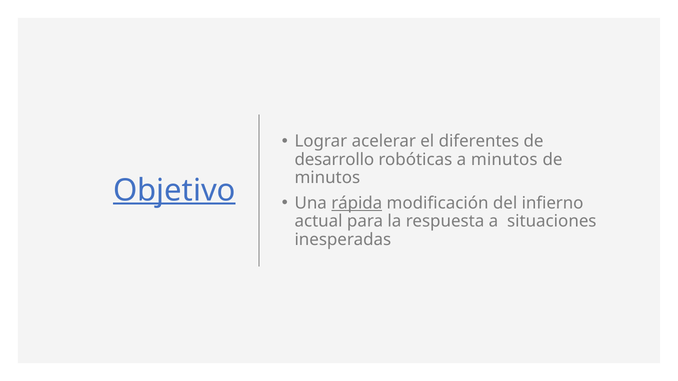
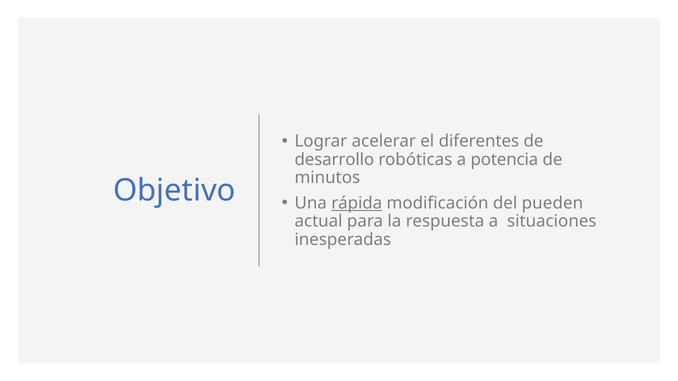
a minutos: minutos -> potencia
Objetivo underline: present -> none
infierno: infierno -> pueden
